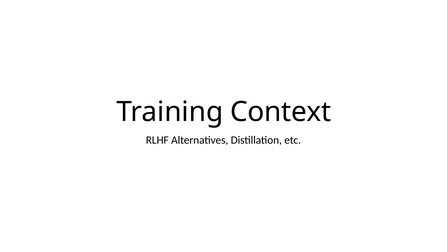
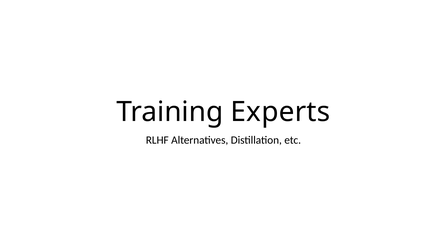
Context: Context -> Experts
